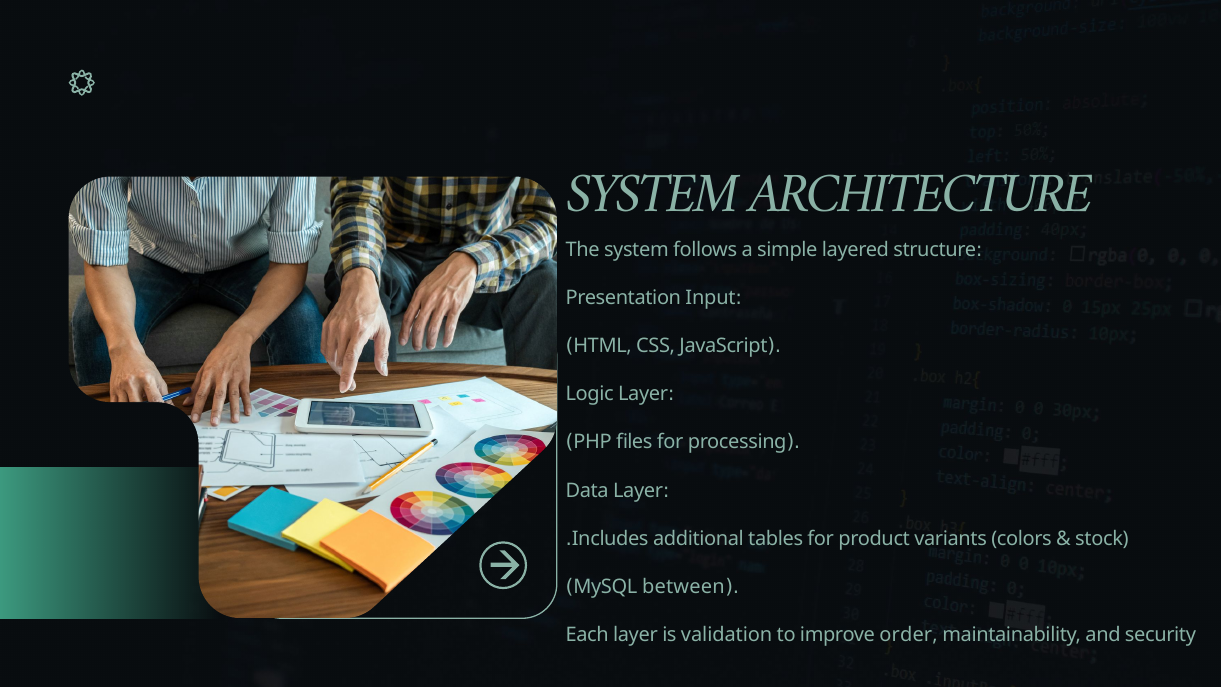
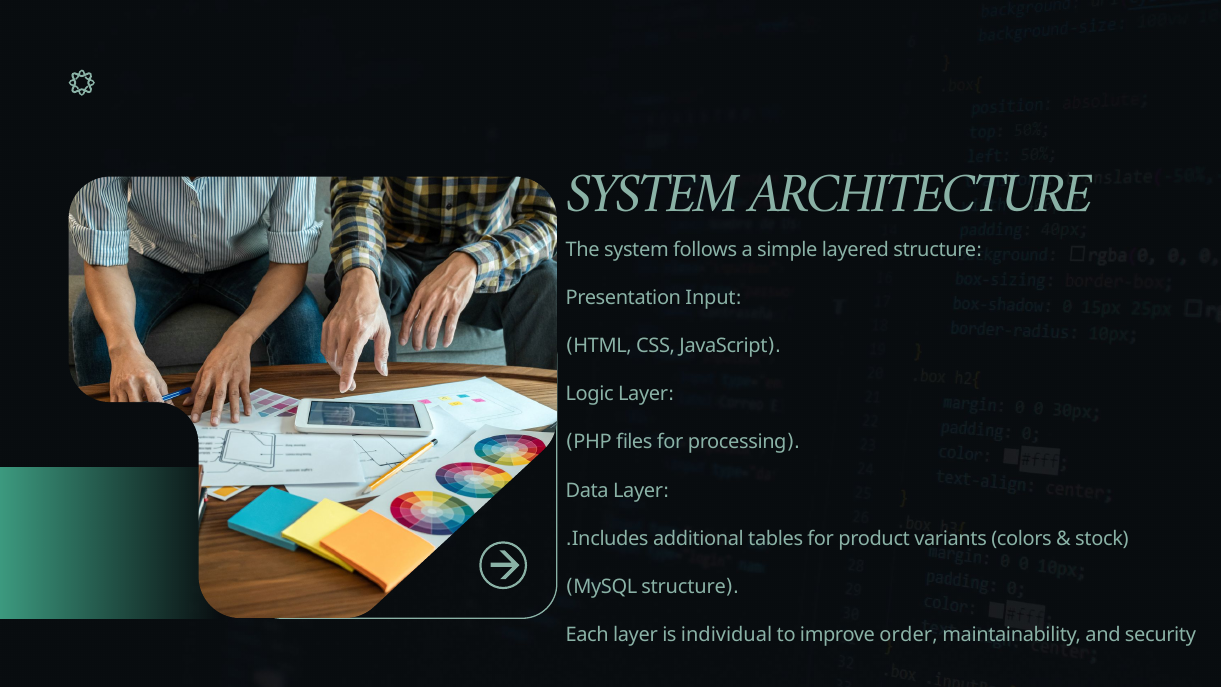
between at (683, 586): between -> structure
validation: validation -> individual
